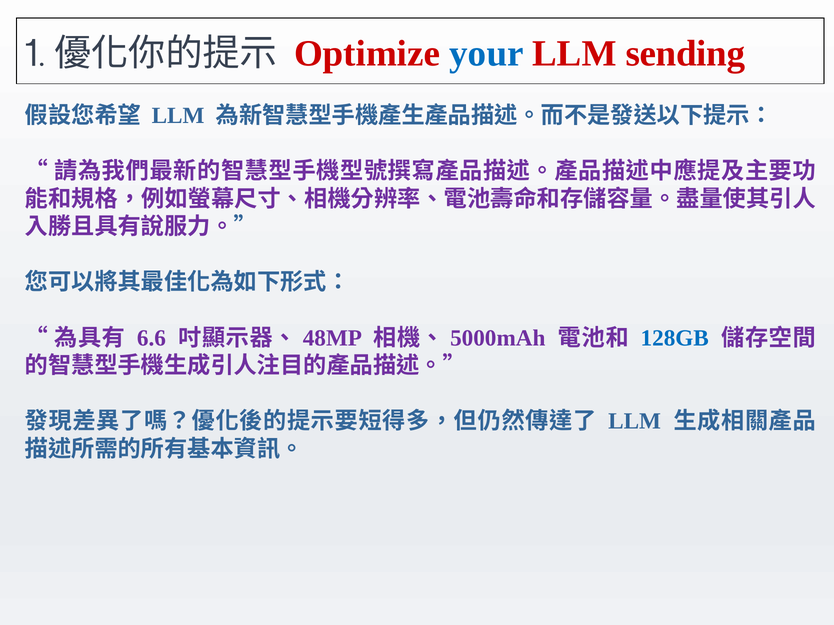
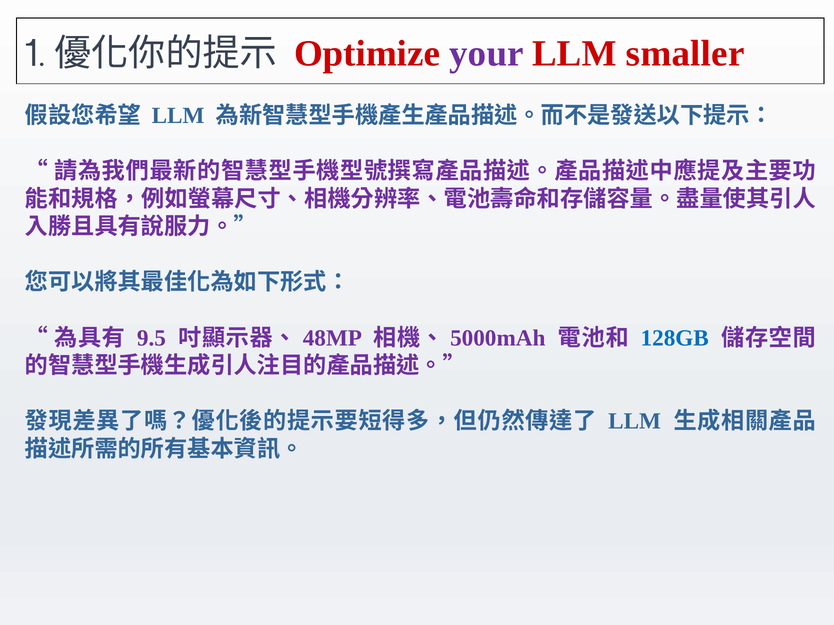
your colour: blue -> purple
sending: sending -> smaller
6.6: 6.6 -> 9.5
